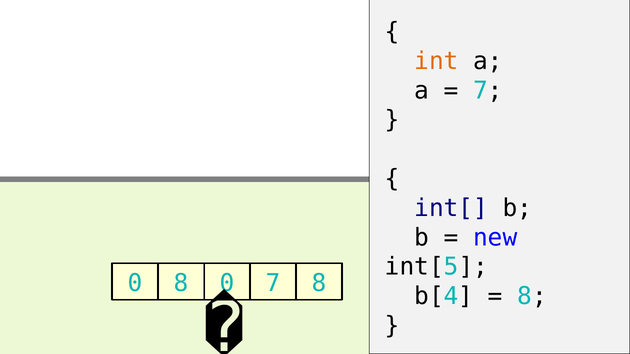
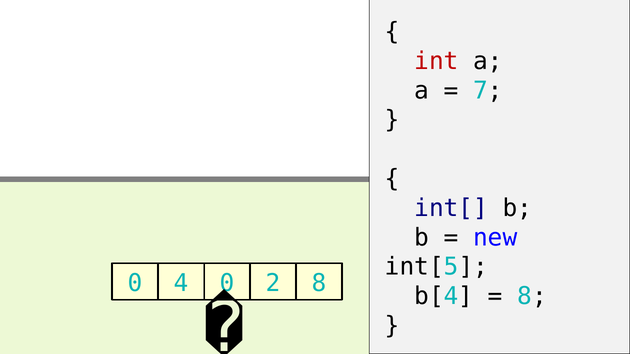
int colour: orange -> red
0 8: 8 -> 4
0 7: 7 -> 2
